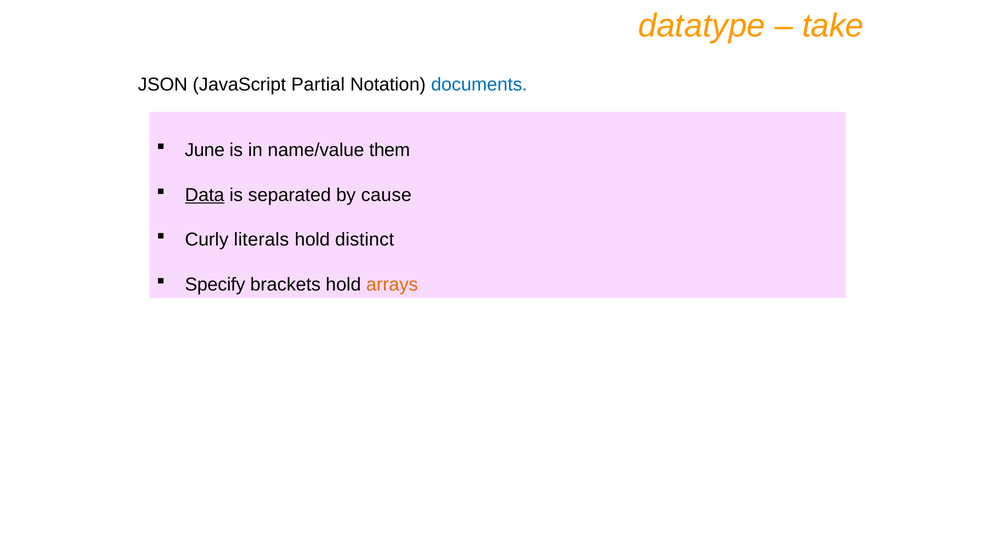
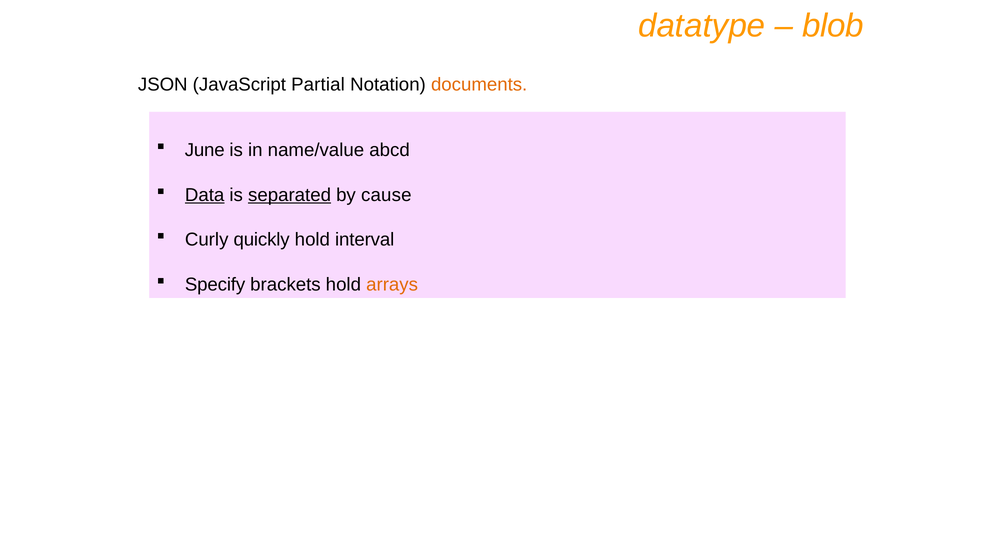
take: take -> blob
documents colour: blue -> orange
them: them -> abcd
separated underline: none -> present
literals: literals -> quickly
distinct: distinct -> interval
